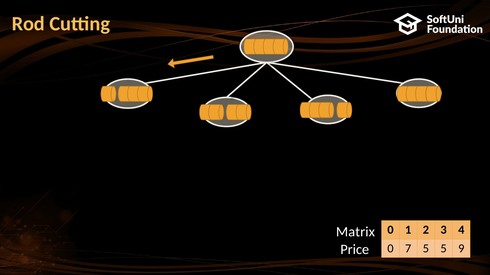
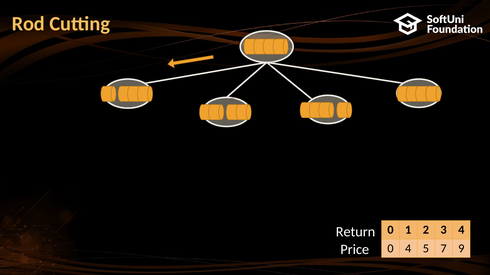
Matrix: Matrix -> Return
0 7: 7 -> 4
5 5: 5 -> 7
